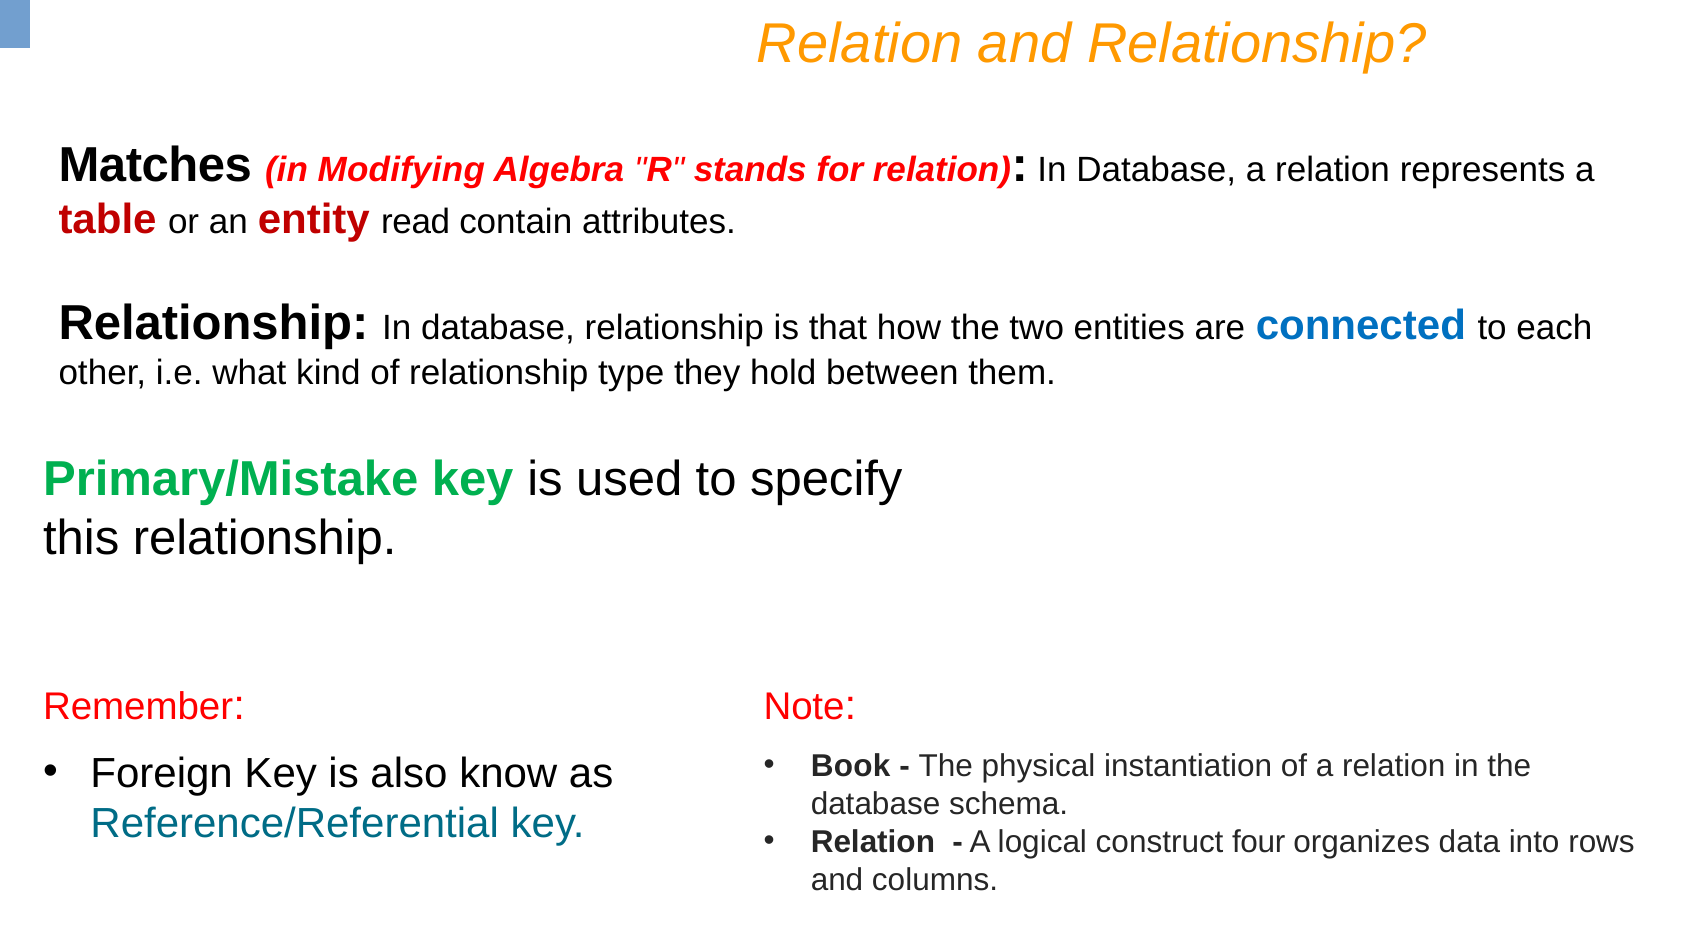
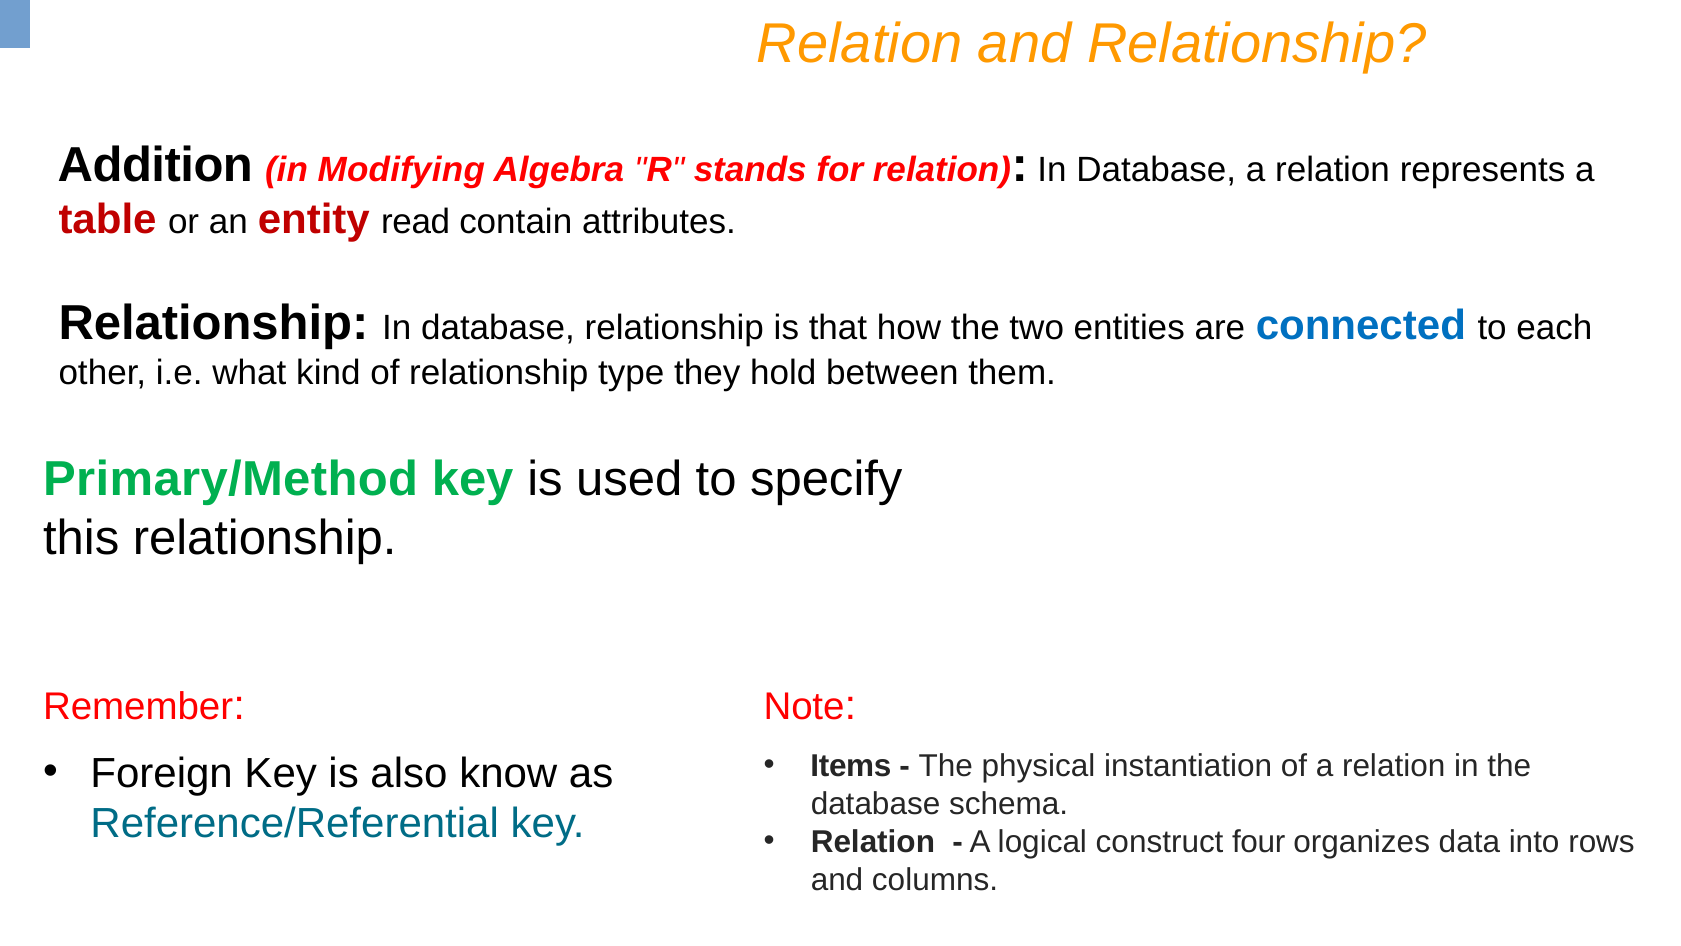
Matches: Matches -> Addition
Primary/Mistake: Primary/Mistake -> Primary/Method
Book: Book -> Items
